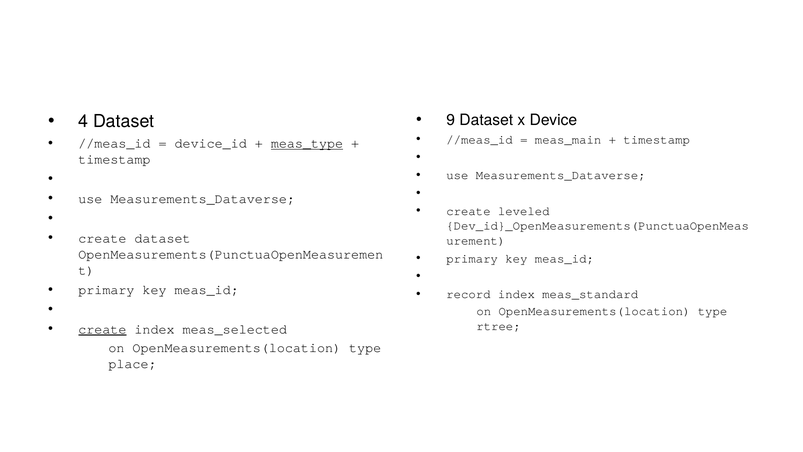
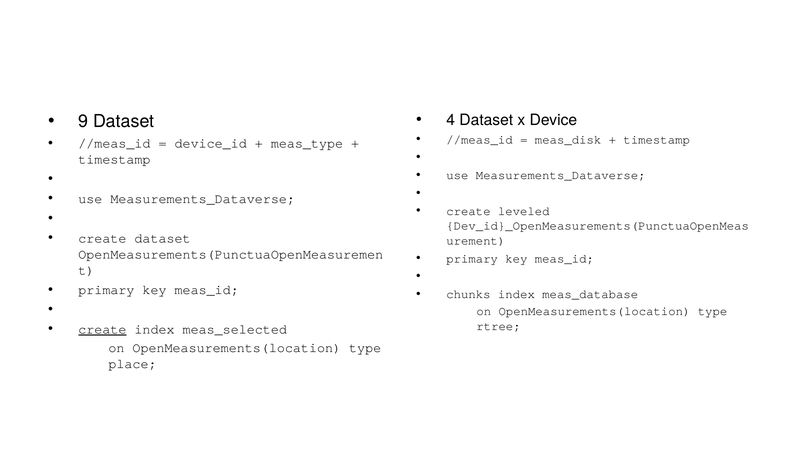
9: 9 -> 4
4: 4 -> 9
meas_main: meas_main -> meas_disk
meas_type underline: present -> none
record: record -> chunks
meas_standard: meas_standard -> meas_database
